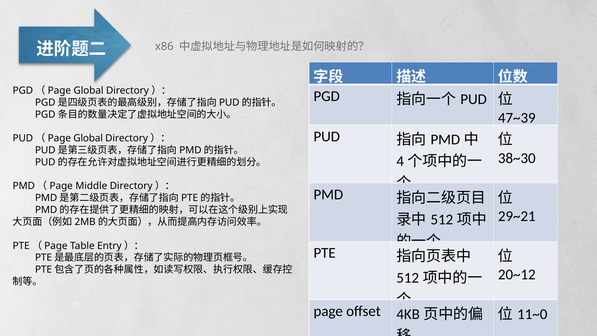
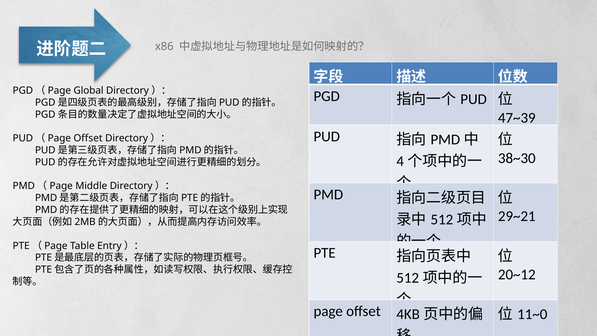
PUD（Page Global: Global -> Offset
